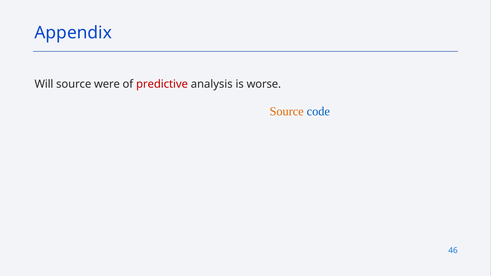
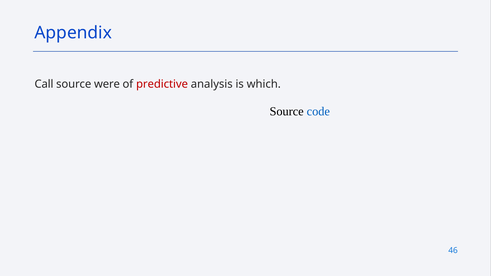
Will: Will -> Call
worse: worse -> which
Source at (287, 112) colour: orange -> black
